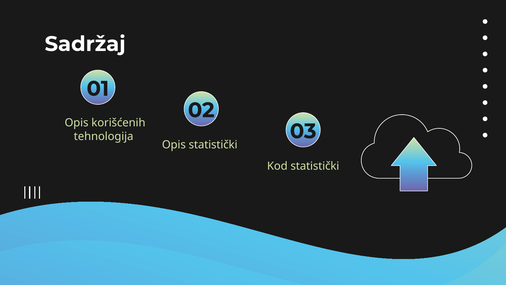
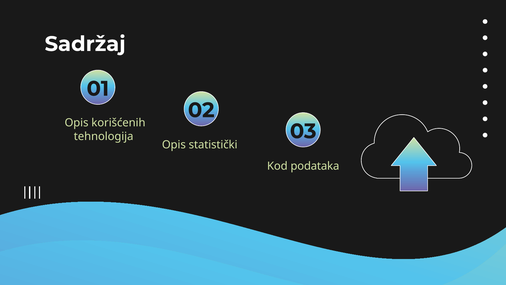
Kod statistički: statistički -> podataka
